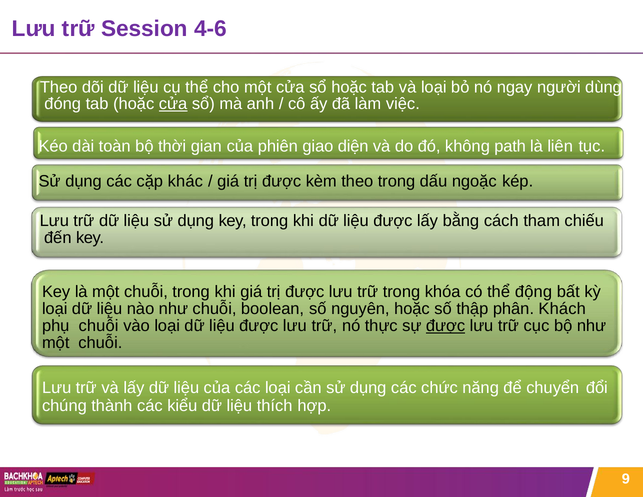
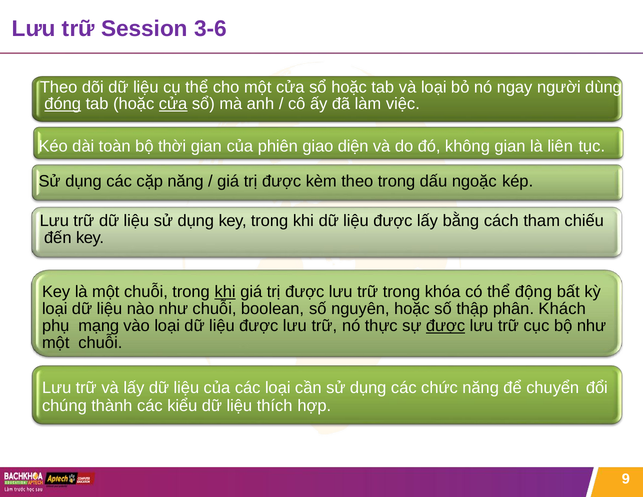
4-6: 4-6 -> 3-6
đóng underline: none -> present
không path: path -> gian
cặp khác: khác -> năng
khi at (225, 292) underline: none -> present
phụ chuỗi: chuỗi -> mạng
